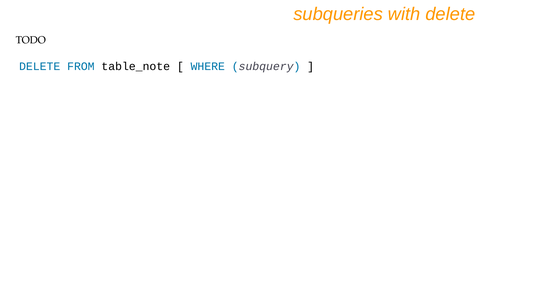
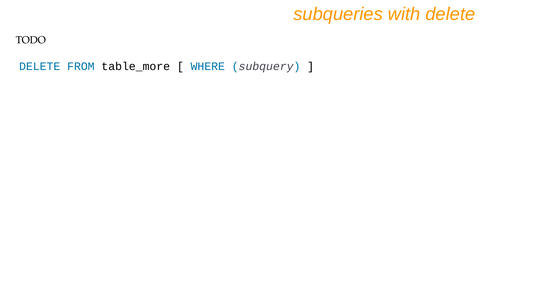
table_note: table_note -> table_more
